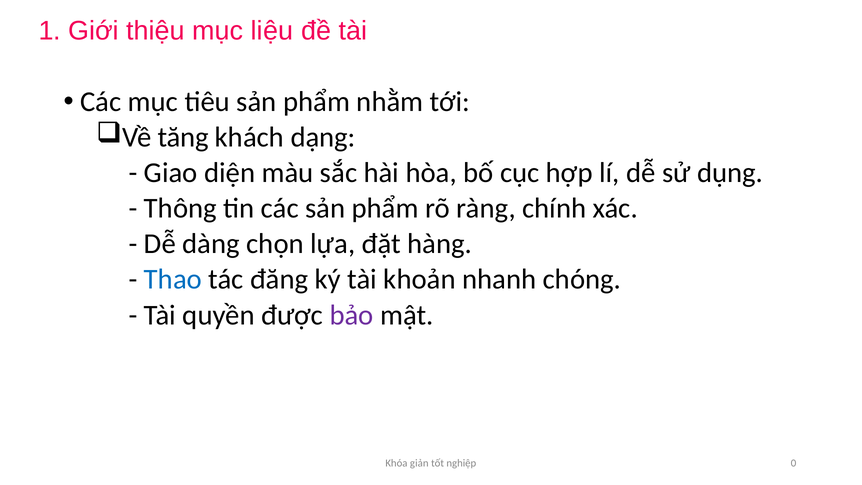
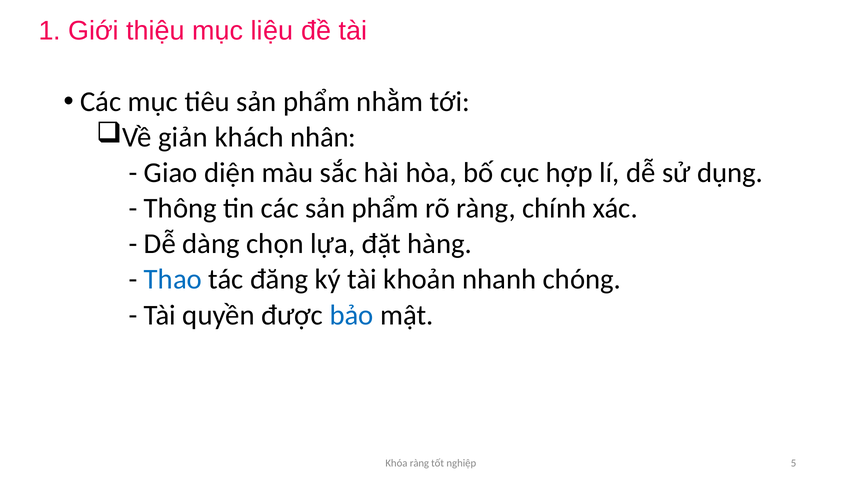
tăng: tăng -> giản
dạng: dạng -> nhân
bảo colour: purple -> blue
Khóa giản: giản -> ràng
0: 0 -> 5
